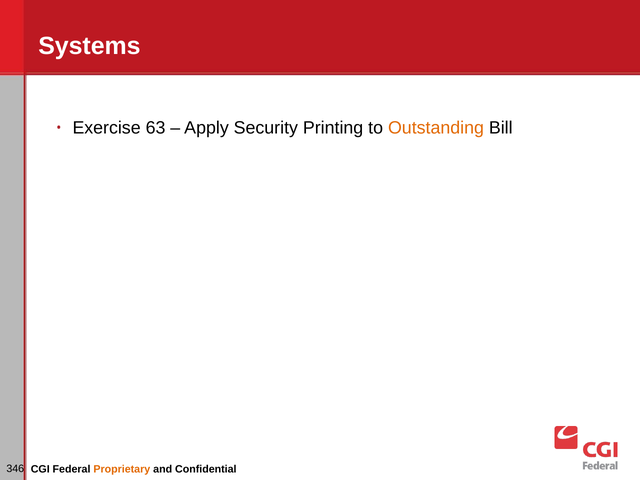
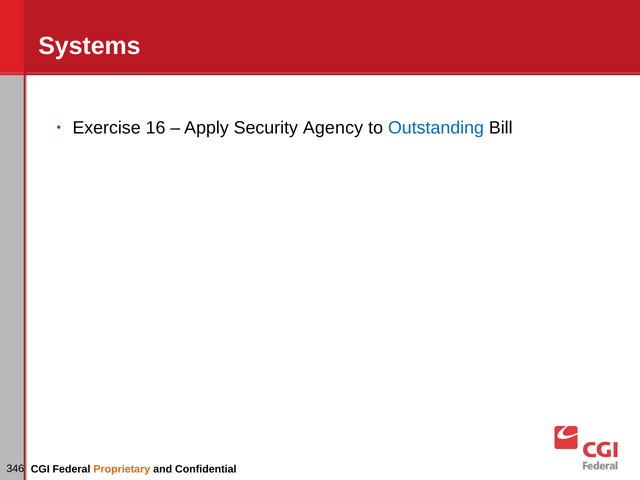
63: 63 -> 16
Printing: Printing -> Agency
Outstanding colour: orange -> blue
